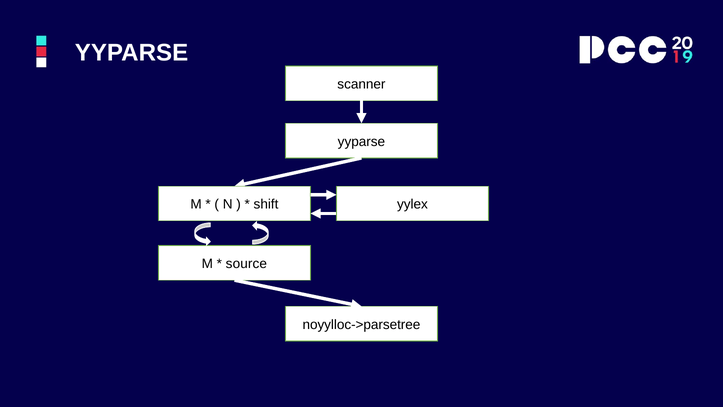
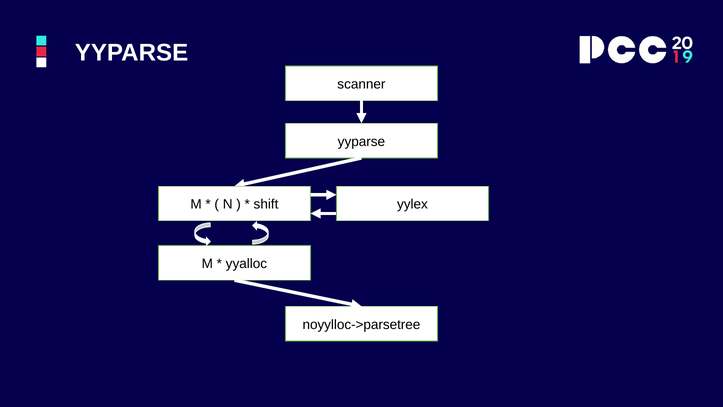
source: source -> yyalloc
